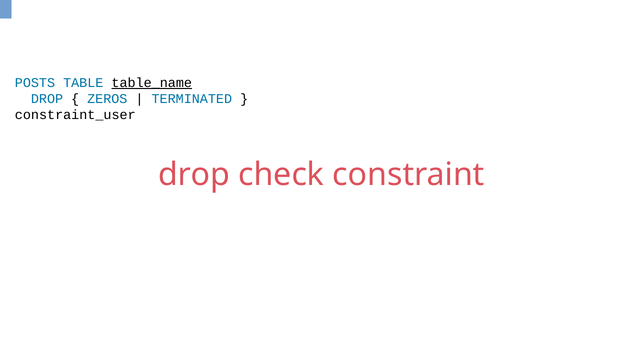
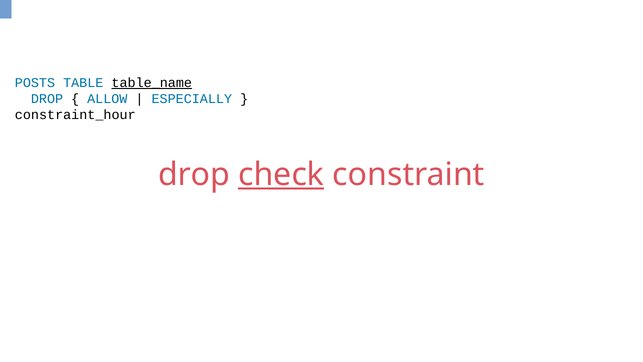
ZEROS: ZEROS -> ALLOW
TERMINATED: TERMINATED -> ESPECIALLY
constraint_user: constraint_user -> constraint_hour
check underline: none -> present
